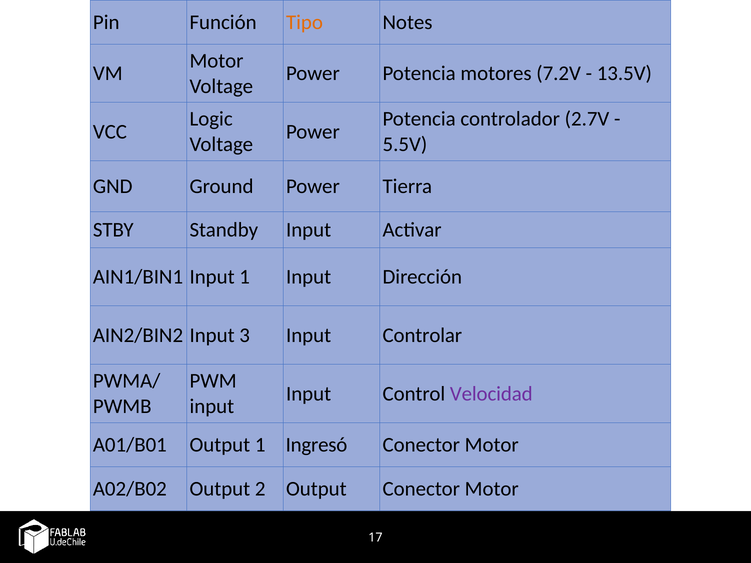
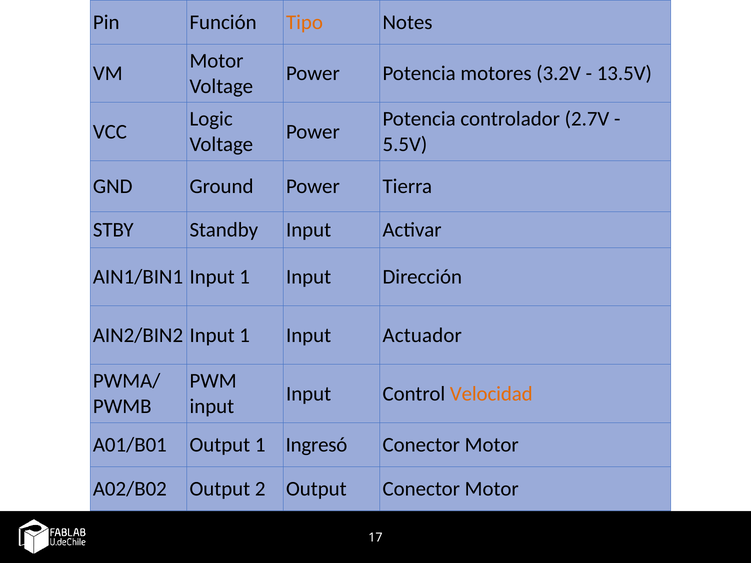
7.2V: 7.2V -> 3.2V
AIN2/BIN2 Input 3: 3 -> 1
Controlar: Controlar -> Actuador
Velocidad colour: purple -> orange
